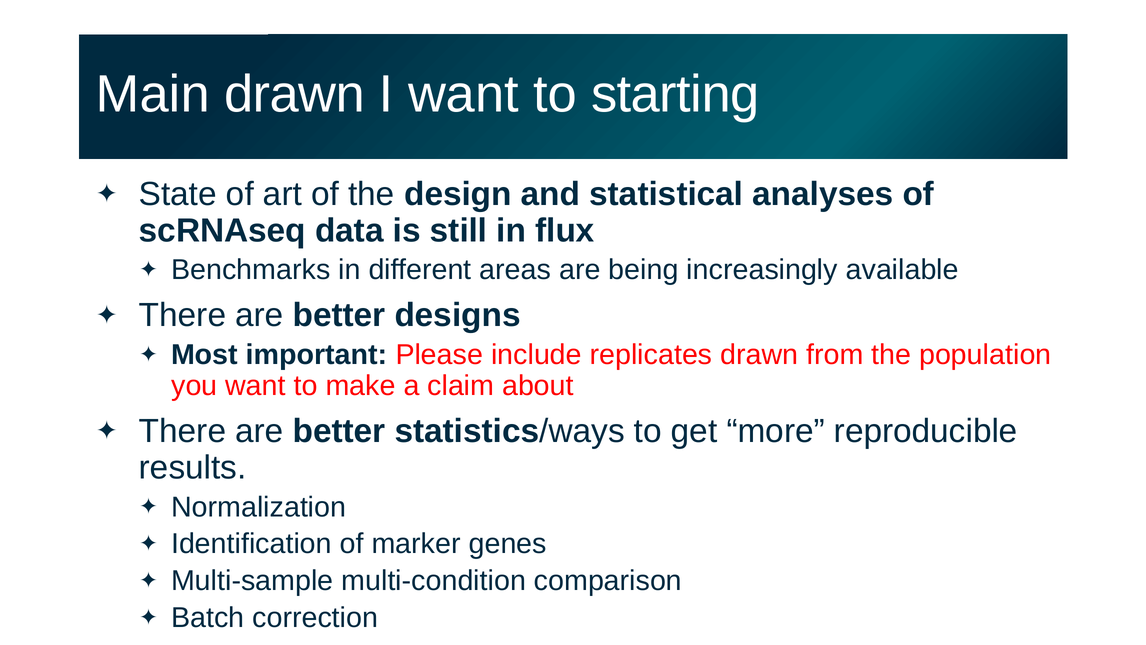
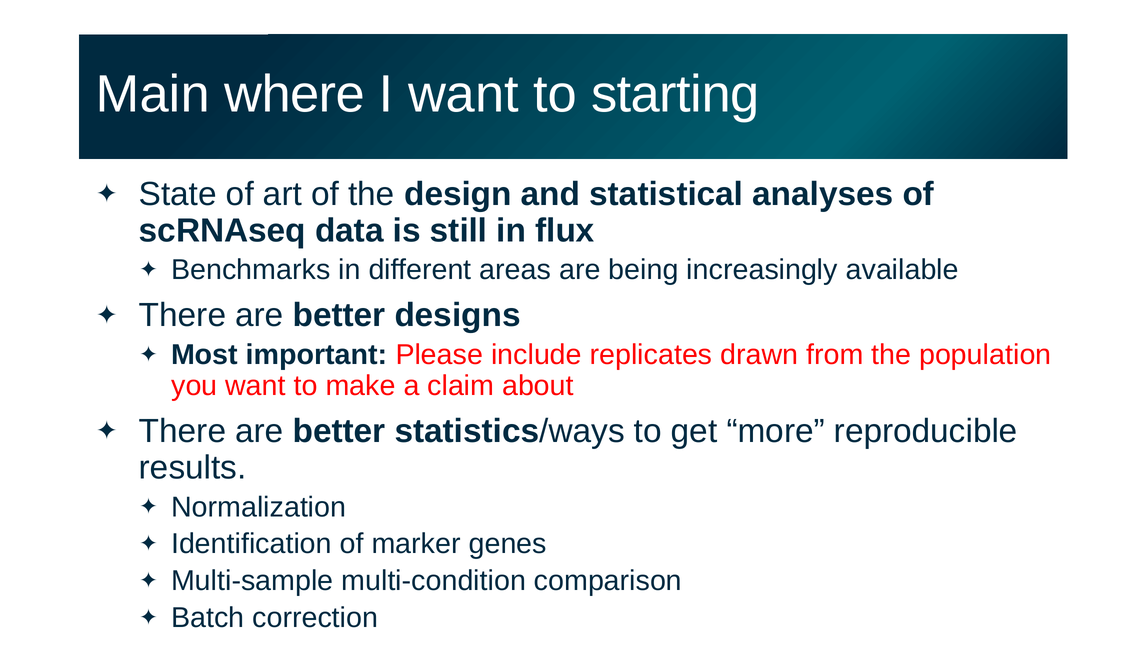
Main drawn: drawn -> where
